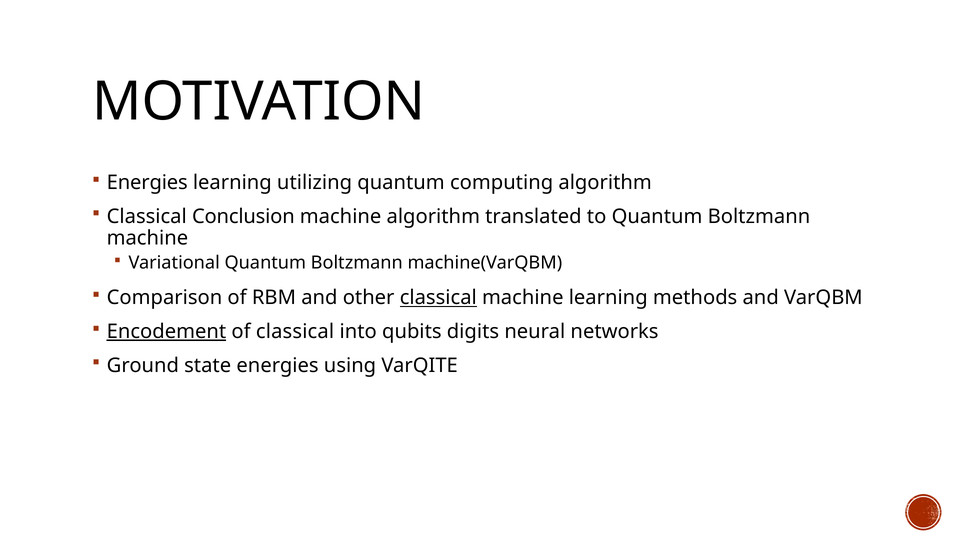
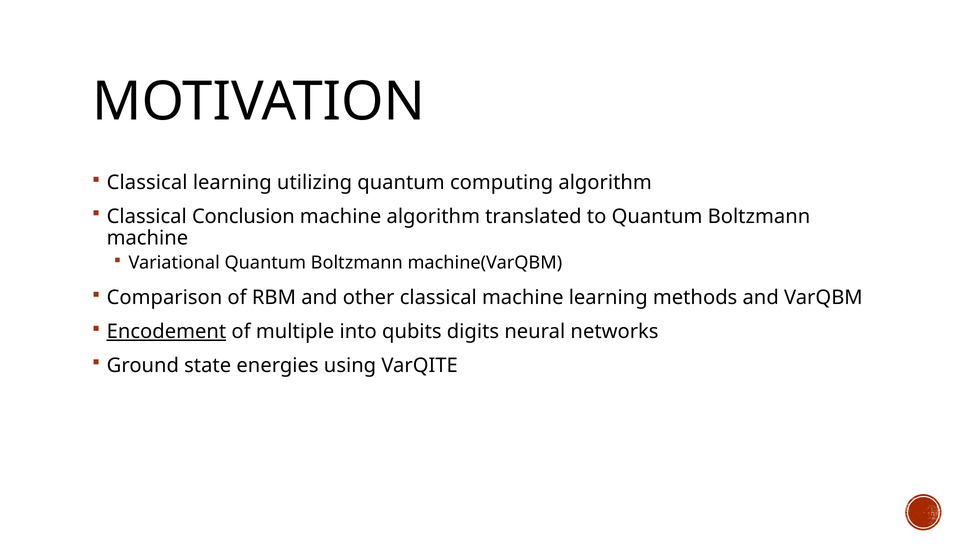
Energies at (147, 183): Energies -> Classical
classical at (438, 298) underline: present -> none
of classical: classical -> multiple
